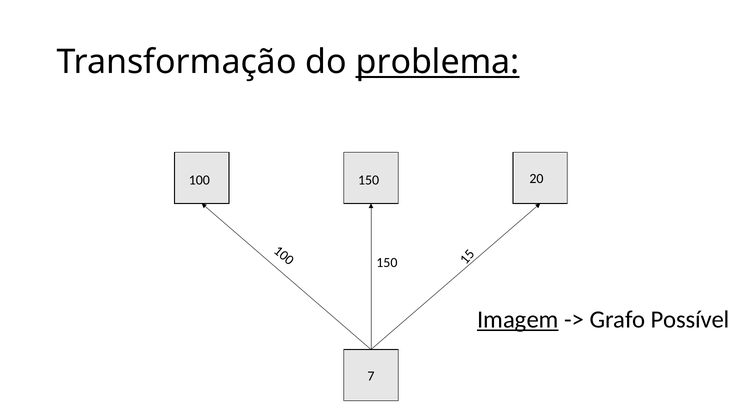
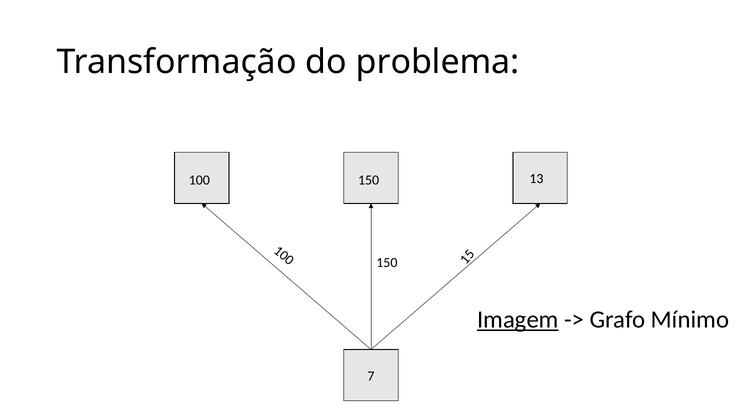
problema underline: present -> none
20: 20 -> 13
Possível: Possível -> Mínimo
